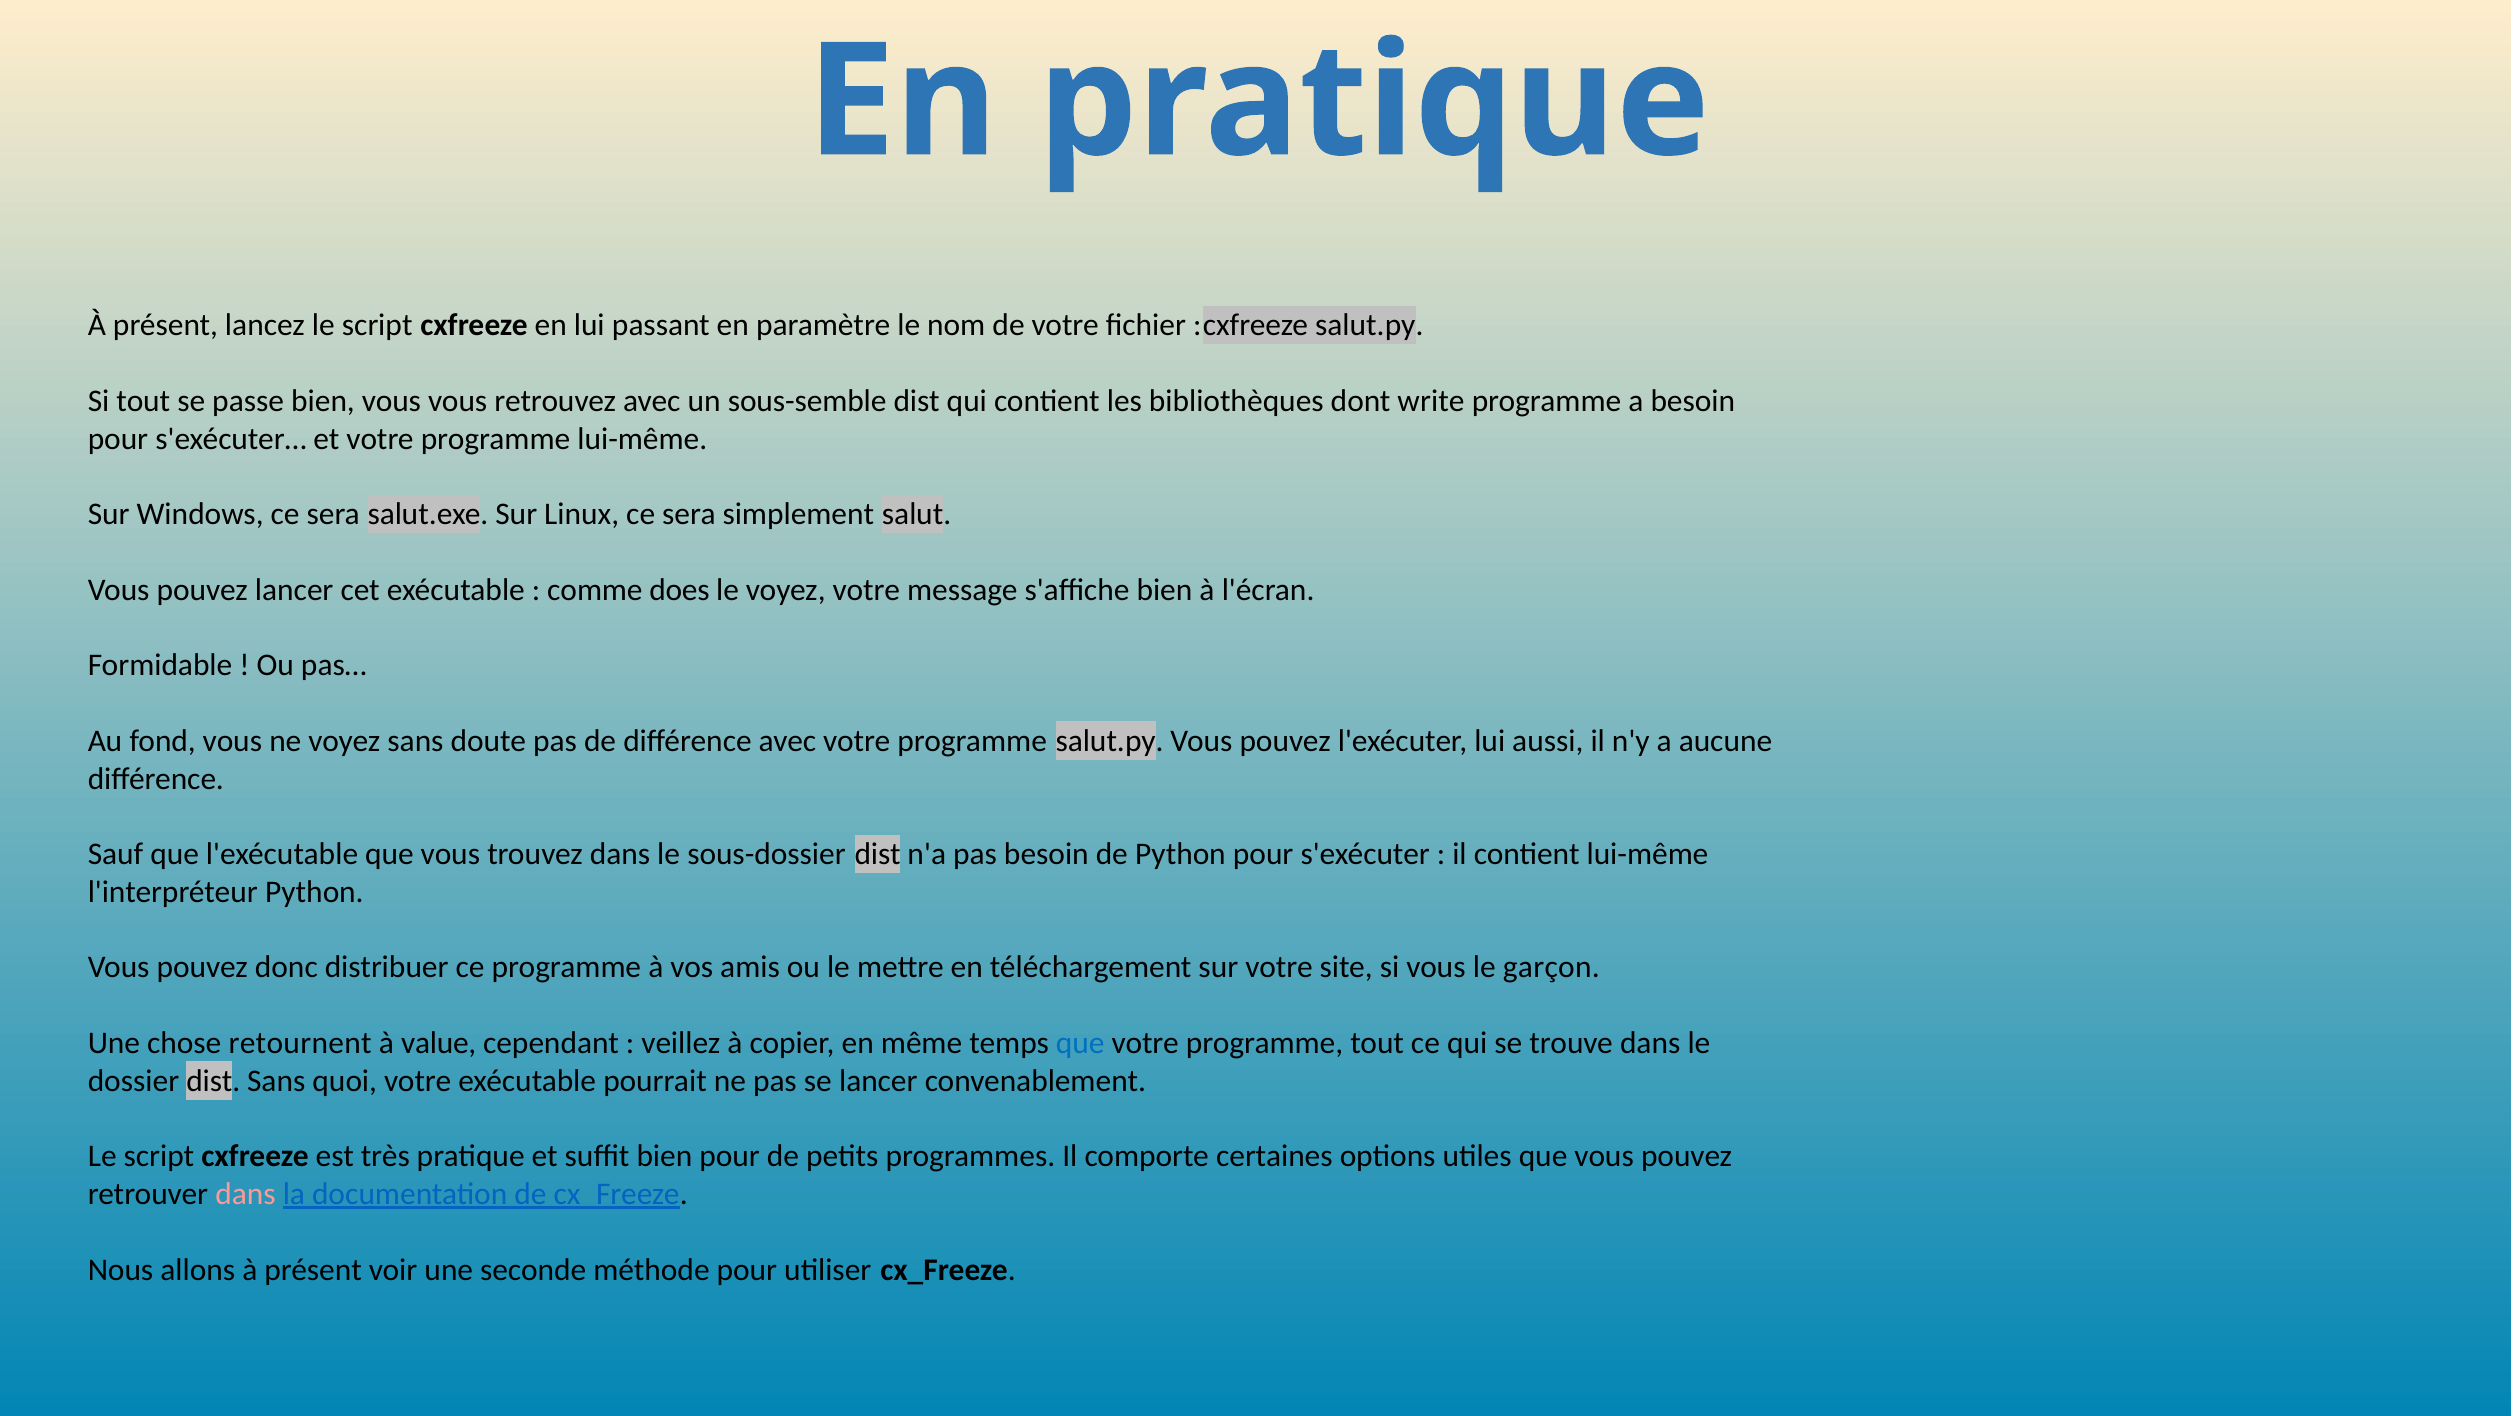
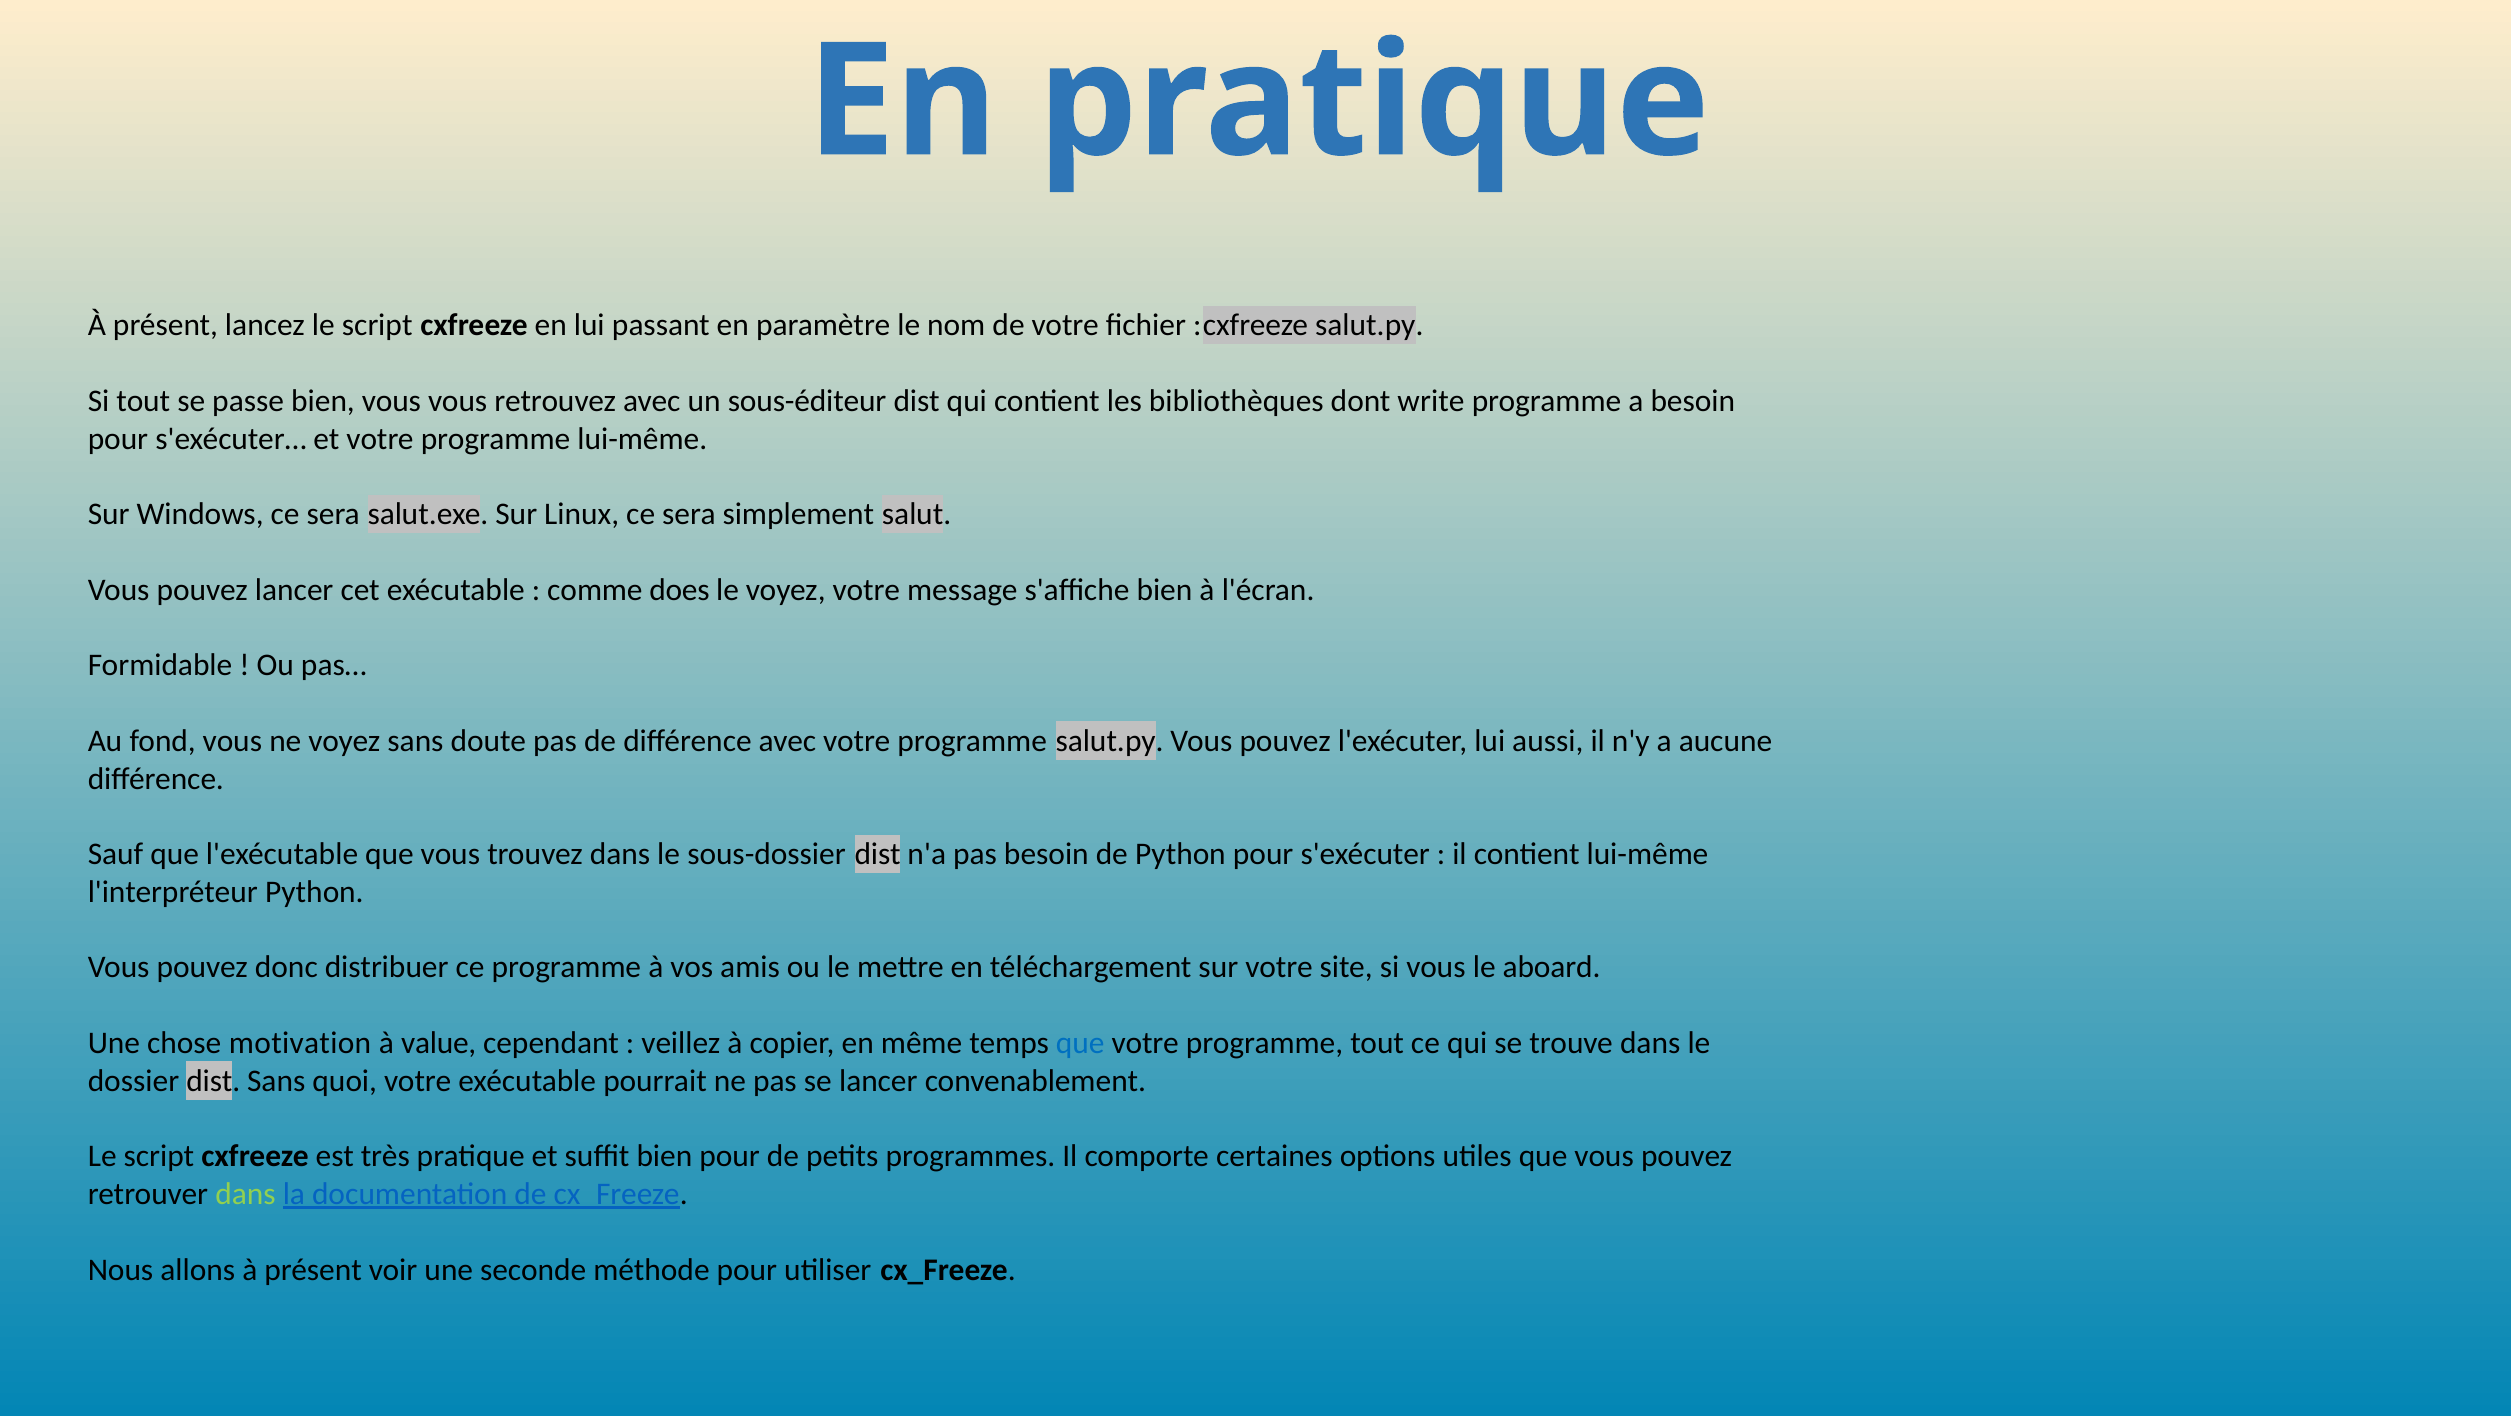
sous-semble: sous-semble -> sous-éditeur
garçon: garçon -> aboard
retournent: retournent -> motivation
dans at (246, 1194) colour: pink -> light green
